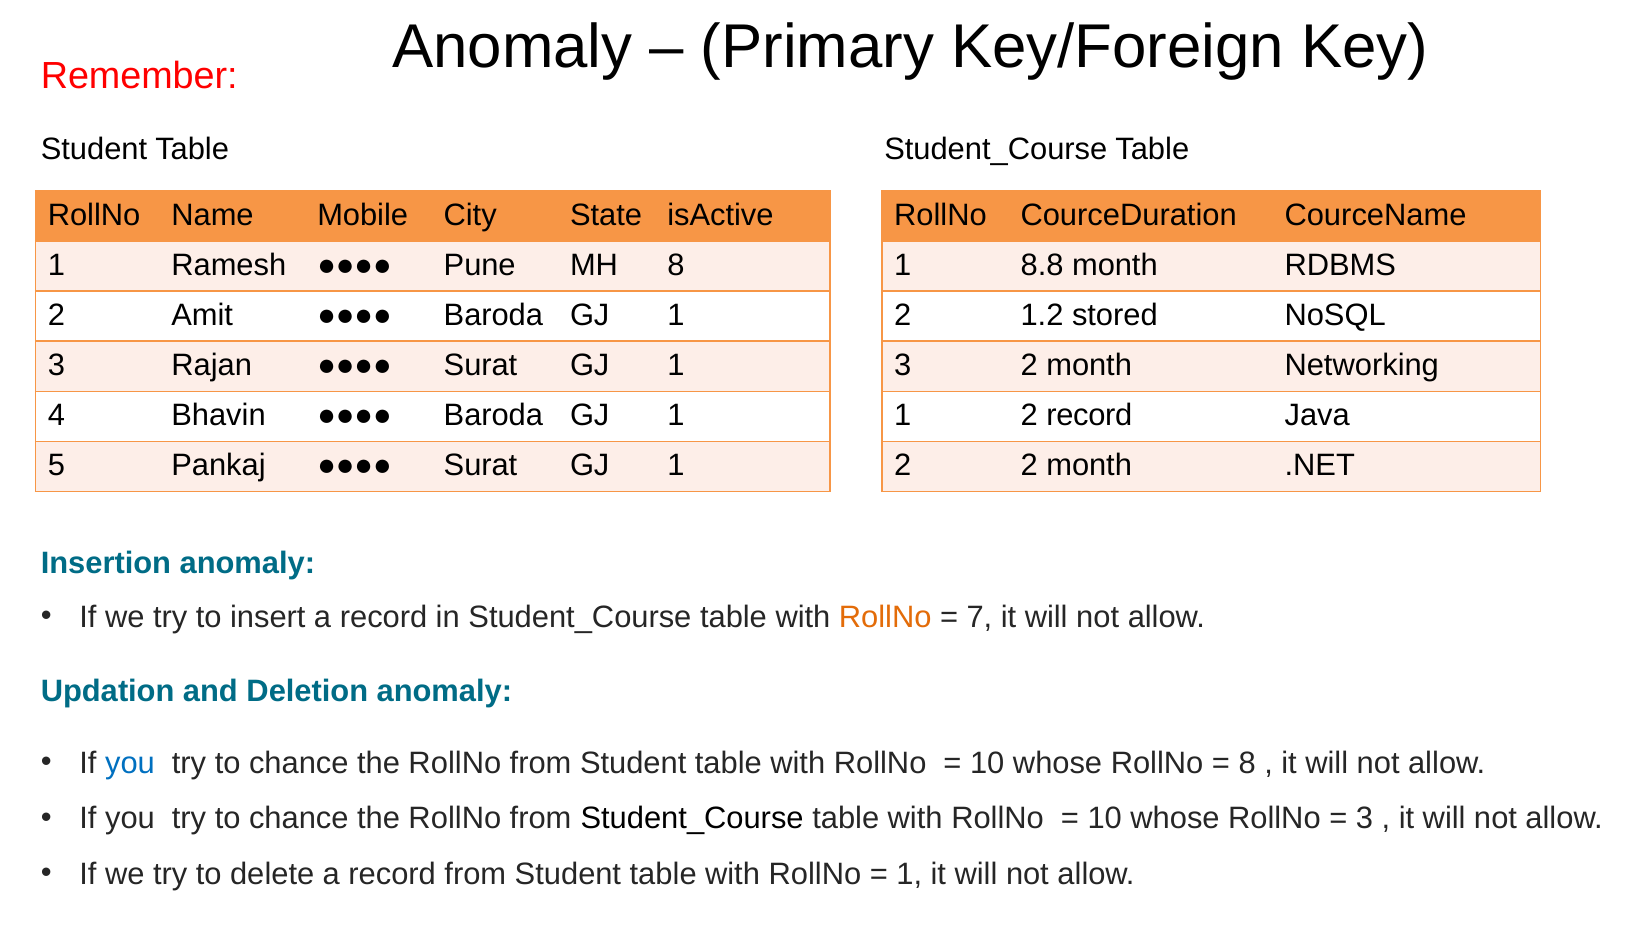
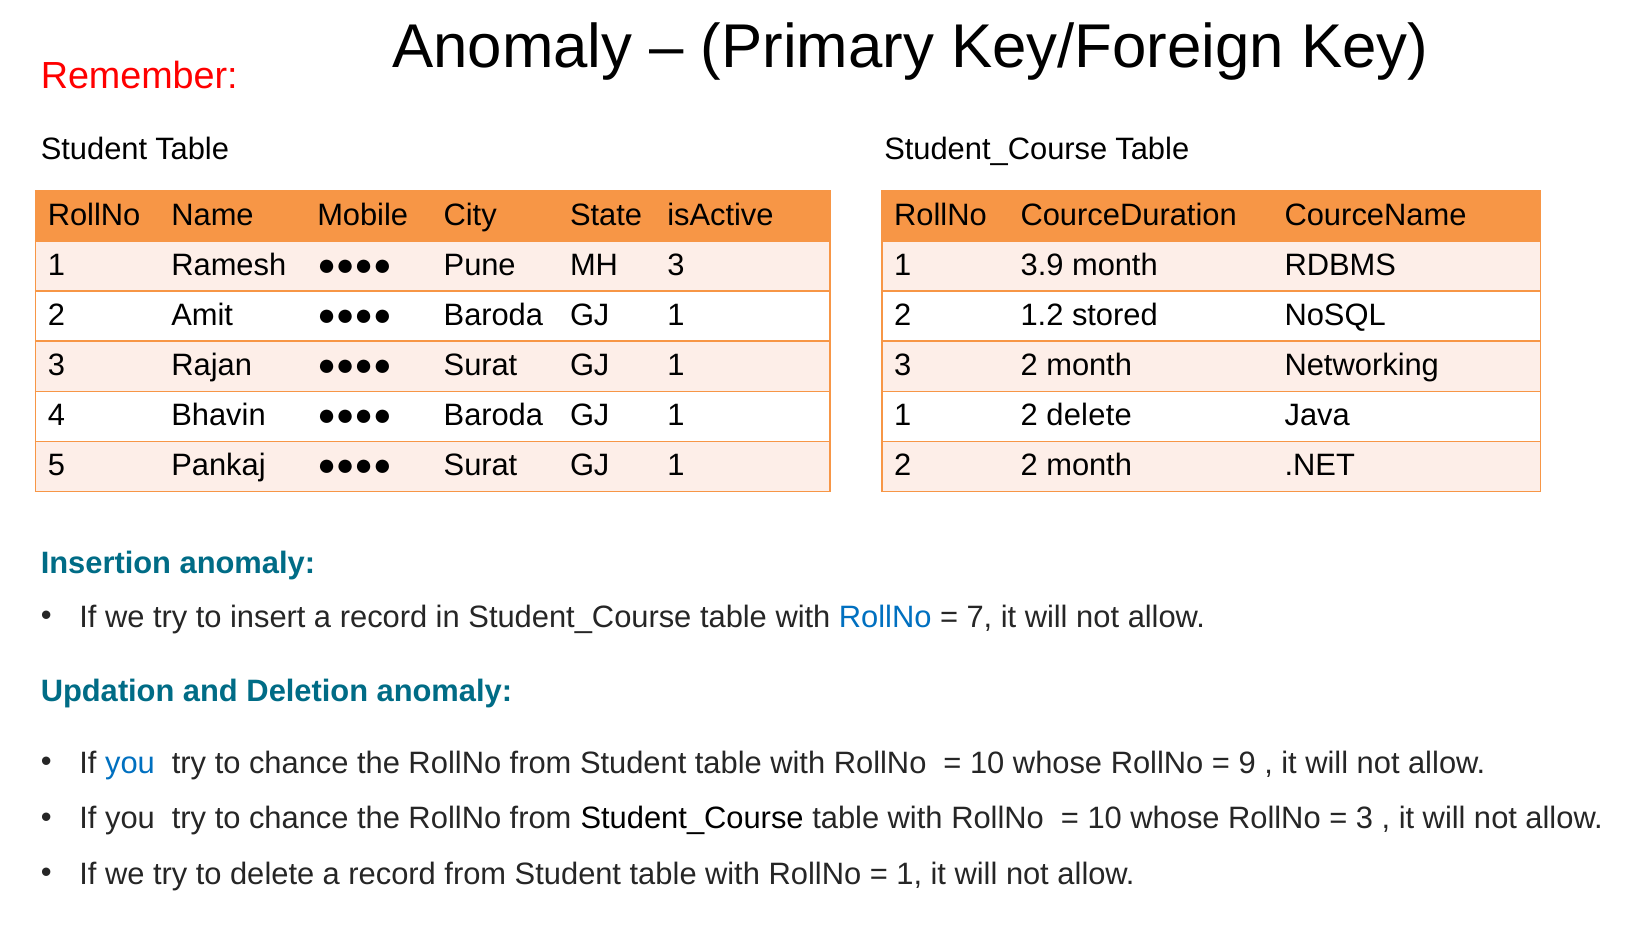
MH 8: 8 -> 3
8.8: 8.8 -> 3.9
2 record: record -> delete
RollNo at (885, 617) colour: orange -> blue
8 at (1247, 763): 8 -> 9
